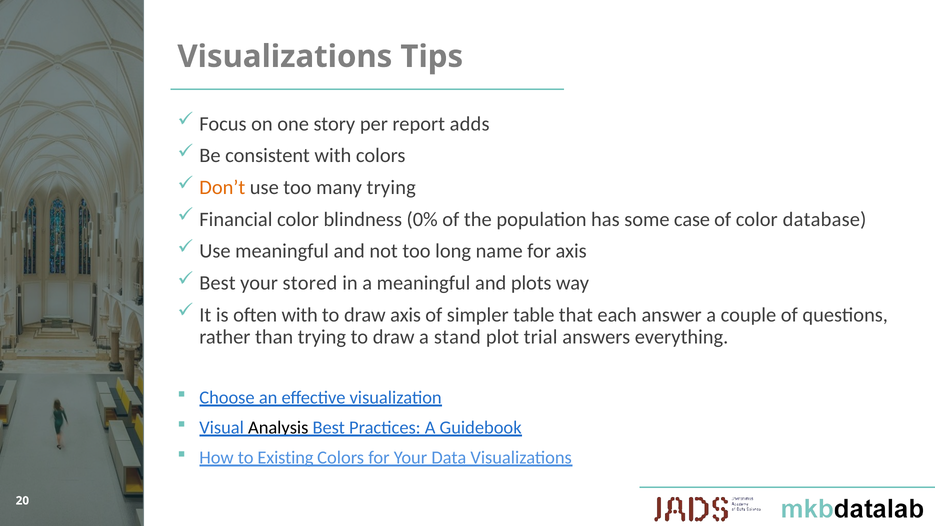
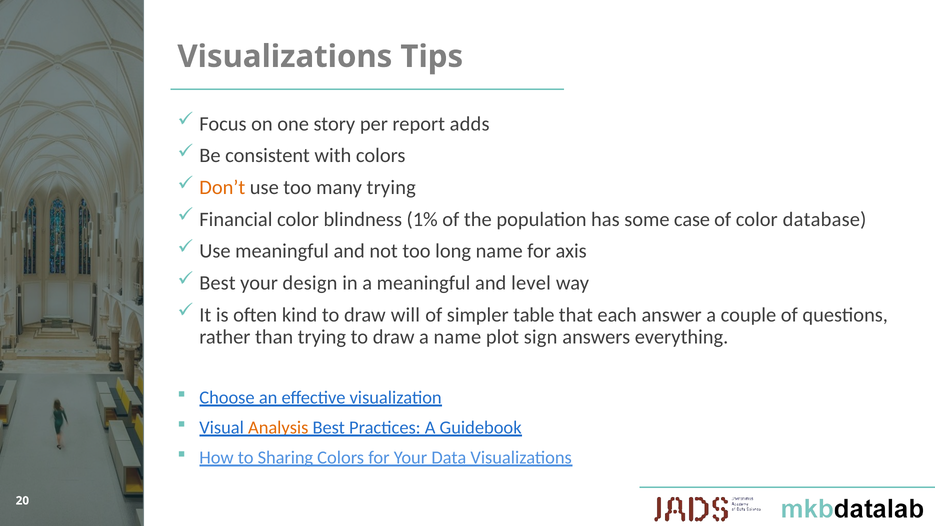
0%: 0% -> 1%
stored: stored -> design
plots: plots -> level
often with: with -> kind
draw axis: axis -> will
a stand: stand -> name
trial: trial -> sign
Analysis colour: black -> orange
Existing: Existing -> Sharing
